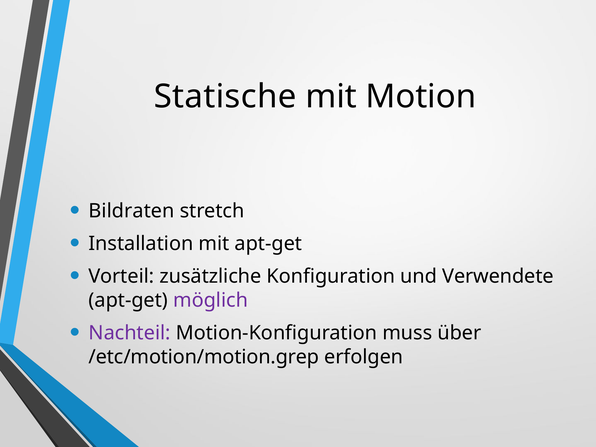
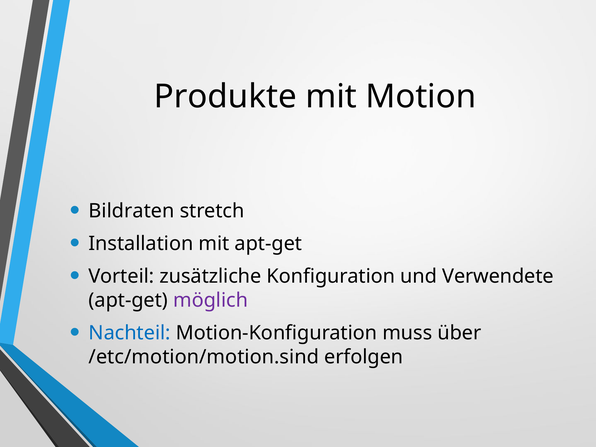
Statische: Statische -> Produkte
Nachteil colour: purple -> blue
/etc/motion/motion.grep: /etc/motion/motion.grep -> /etc/motion/motion.sind
